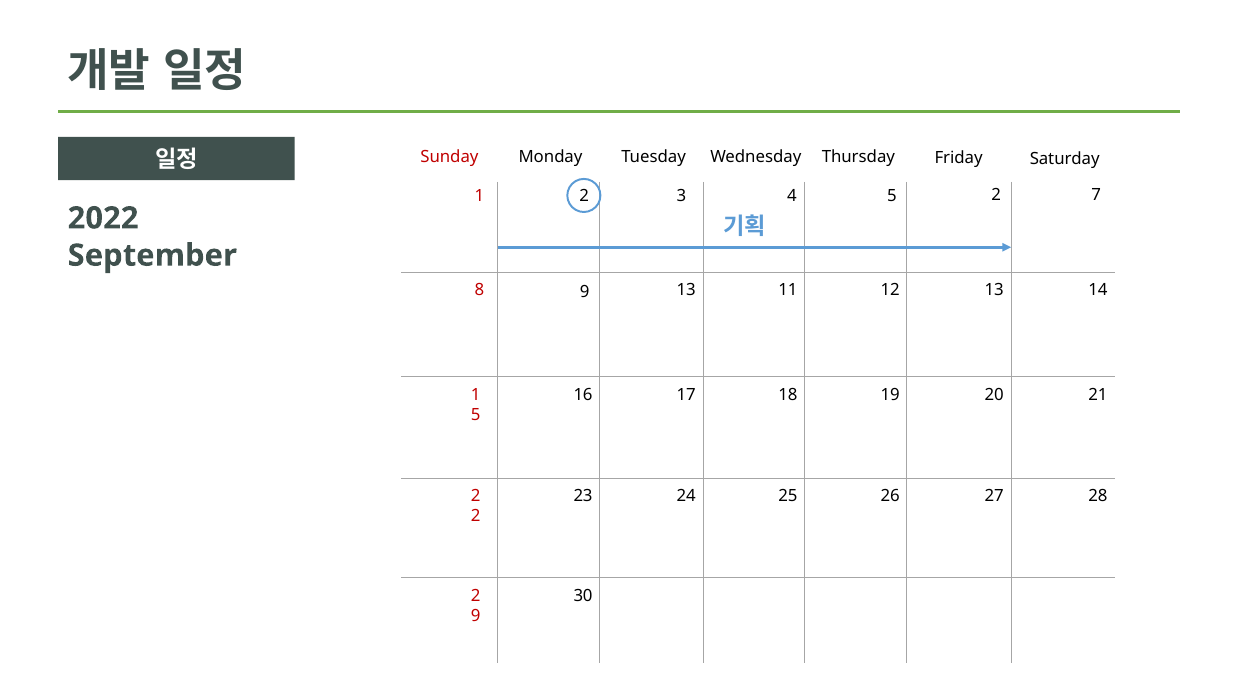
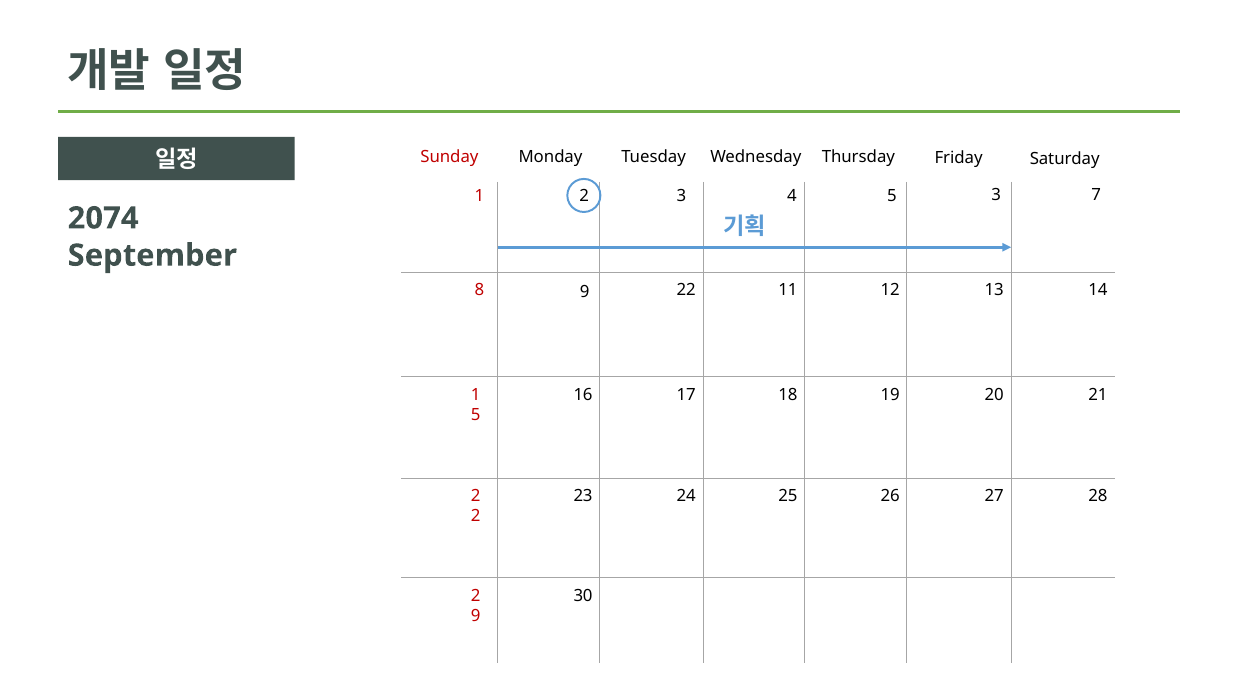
4 5 2: 2 -> 3
2022: 2022 -> 2074
9 13: 13 -> 22
